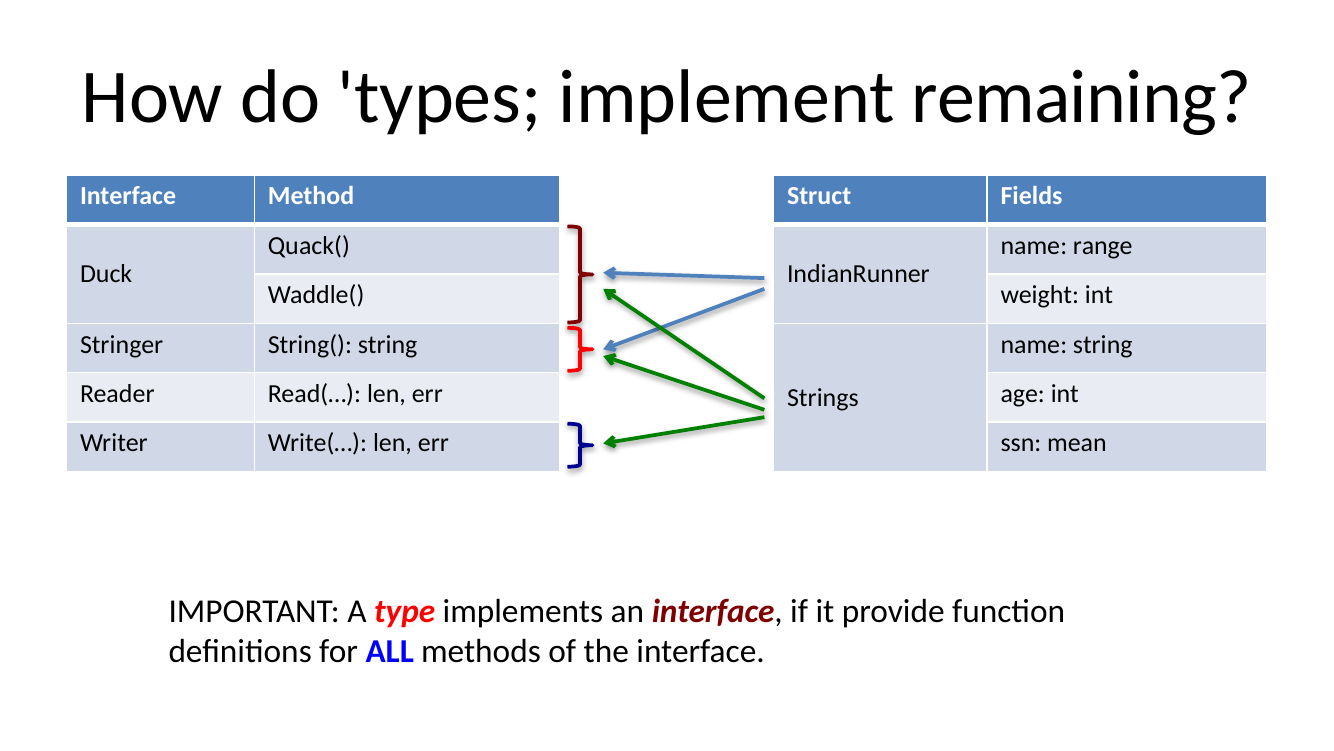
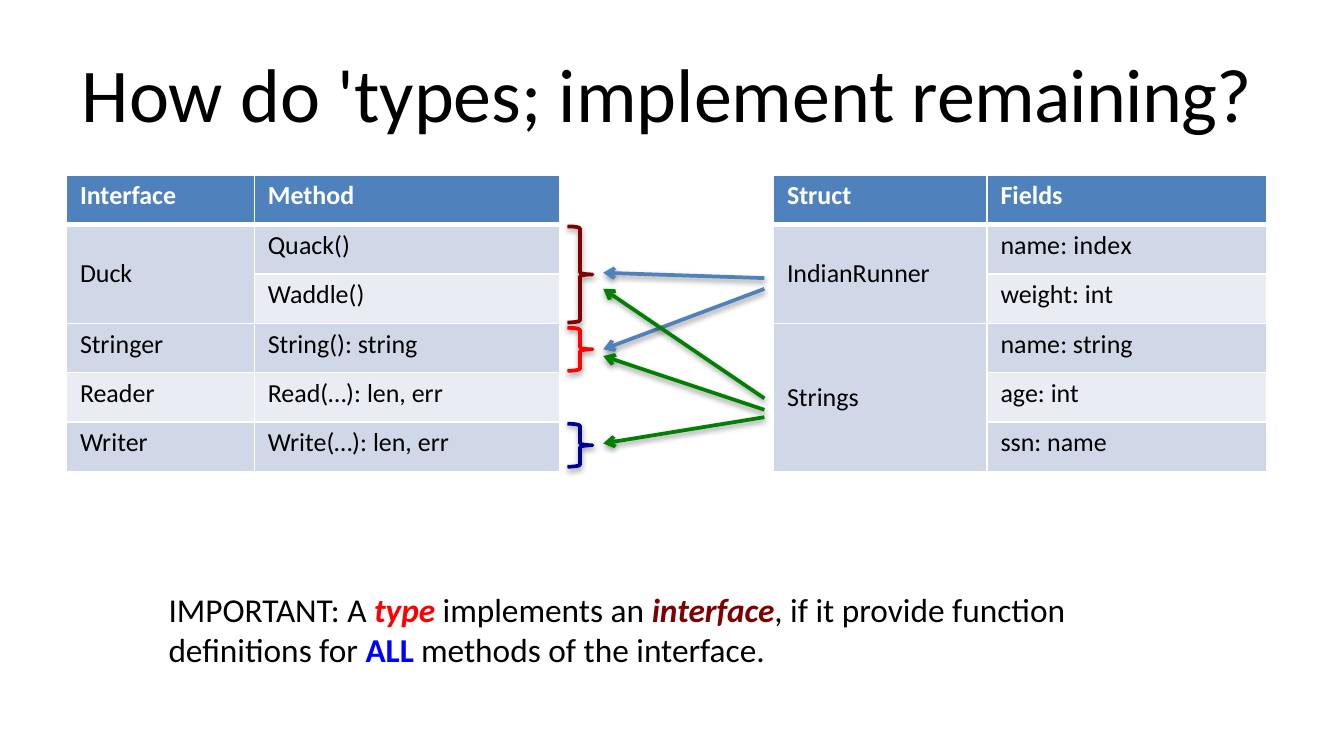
range: range -> index
ssn mean: mean -> name
